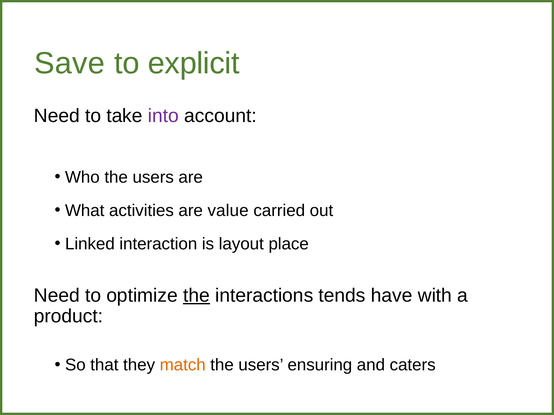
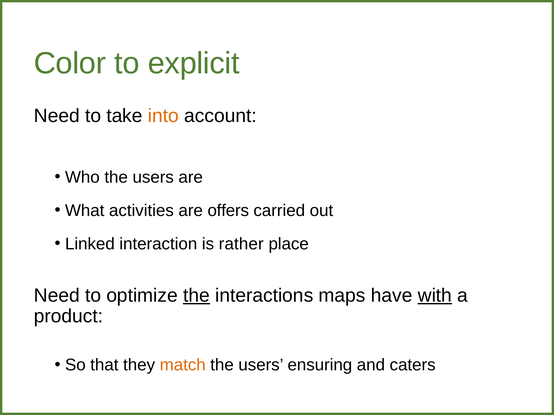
Save: Save -> Color
into colour: purple -> orange
value: value -> offers
layout: layout -> rather
tends: tends -> maps
with underline: none -> present
